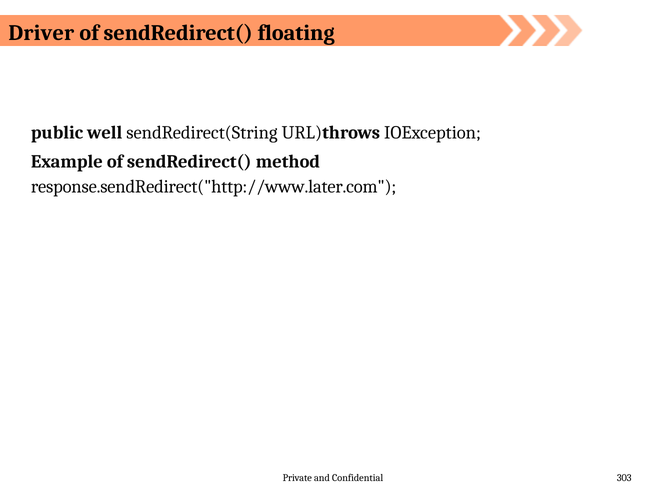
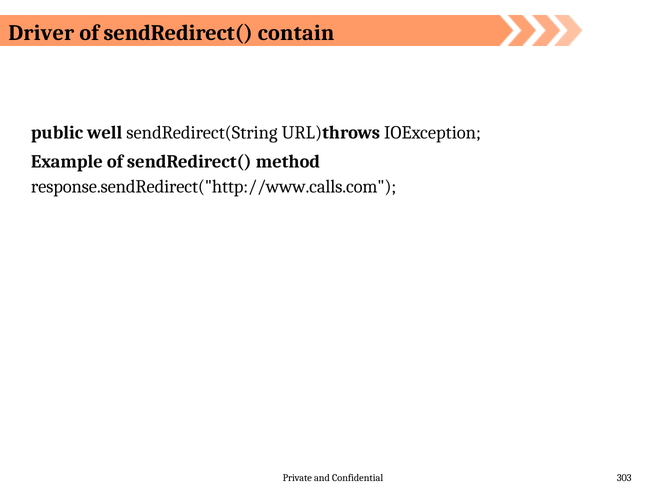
floating: floating -> contain
response.sendRedirect("http://www.later.com: response.sendRedirect("http://www.later.com -> response.sendRedirect("http://www.calls.com
